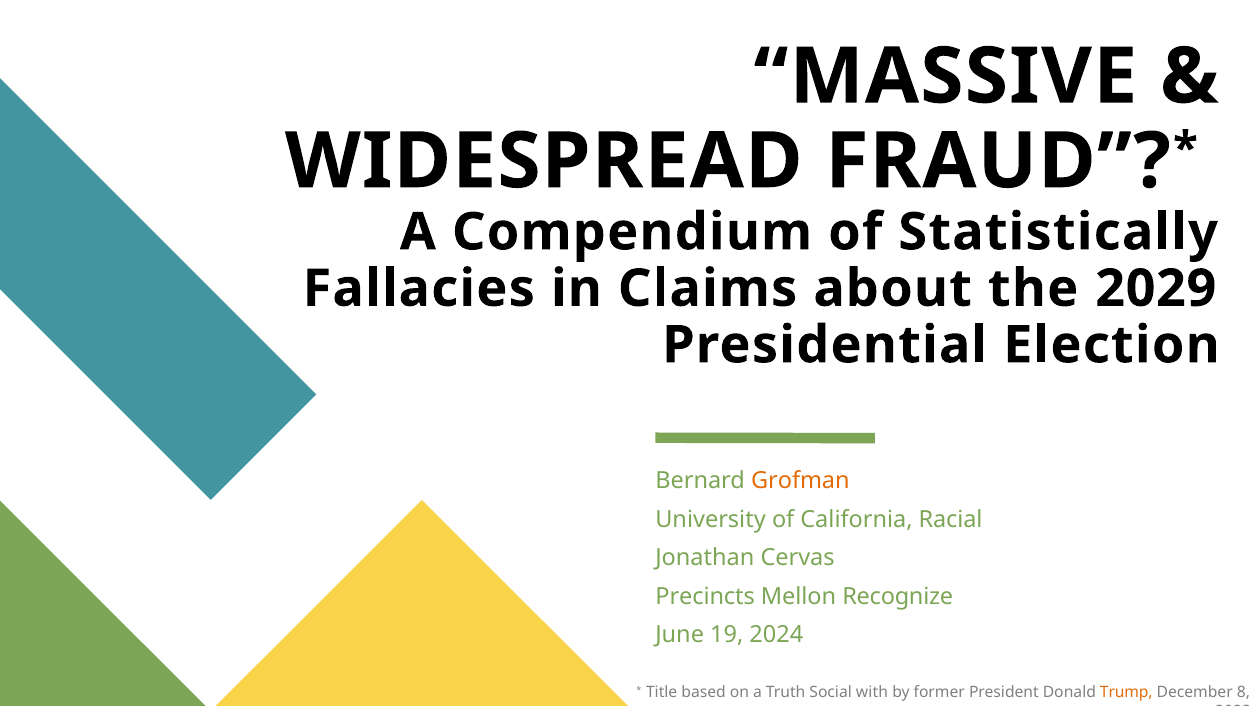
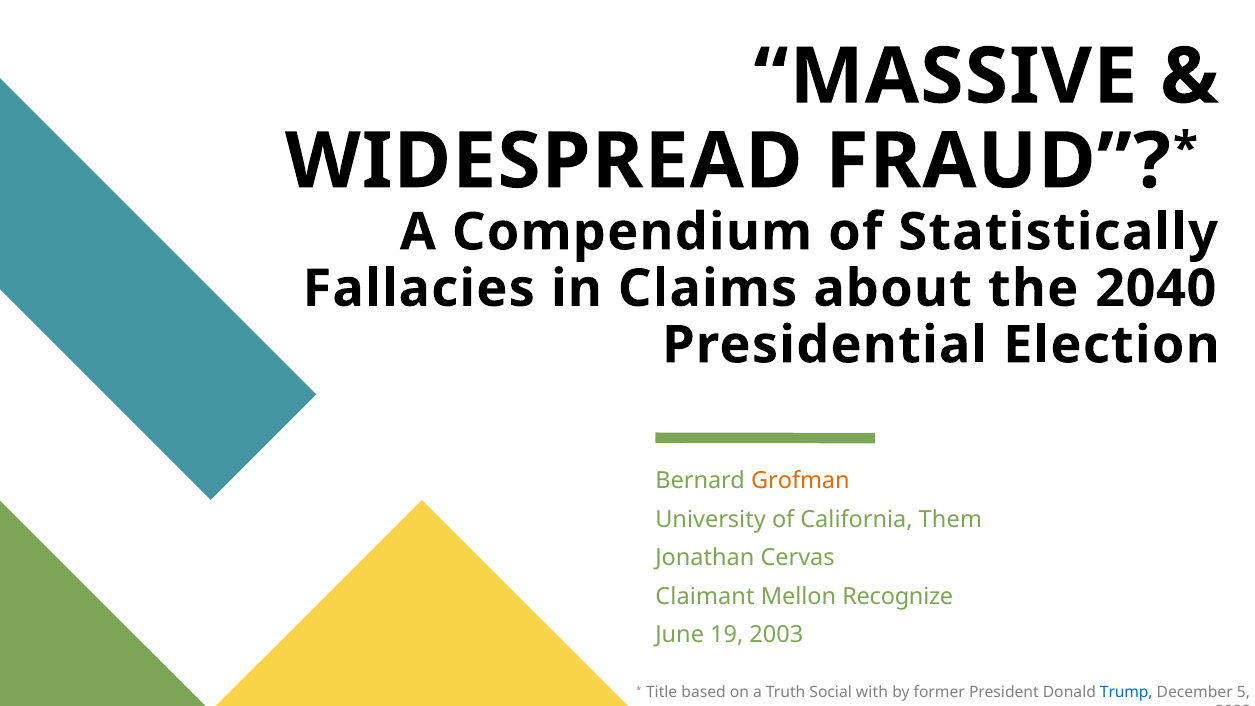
2029: 2029 -> 2040
Racial: Racial -> Them
Precincts: Precincts -> Claimant
2024: 2024 -> 2003
Trump colour: orange -> blue
8: 8 -> 5
